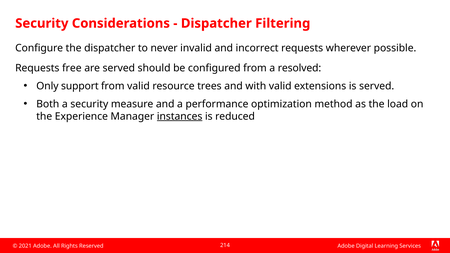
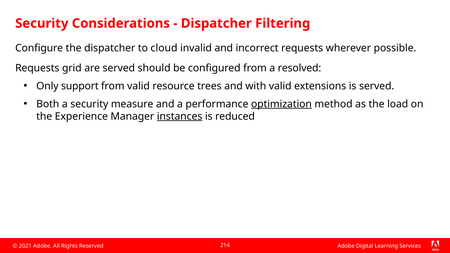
never: never -> cloud
free: free -> grid
optimization underline: none -> present
